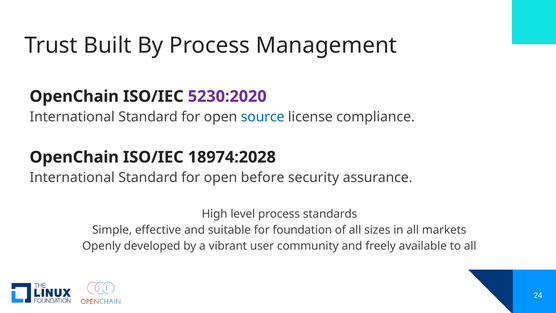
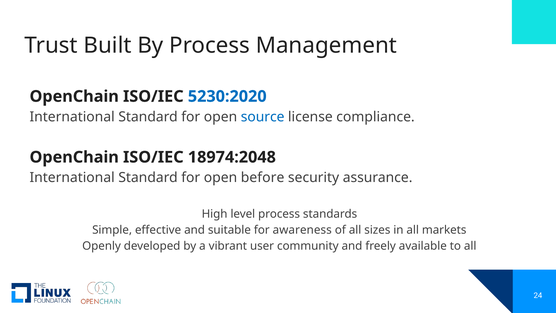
5230:2020 colour: purple -> blue
18974:2028: 18974:2028 -> 18974:2048
foundation: foundation -> awareness
